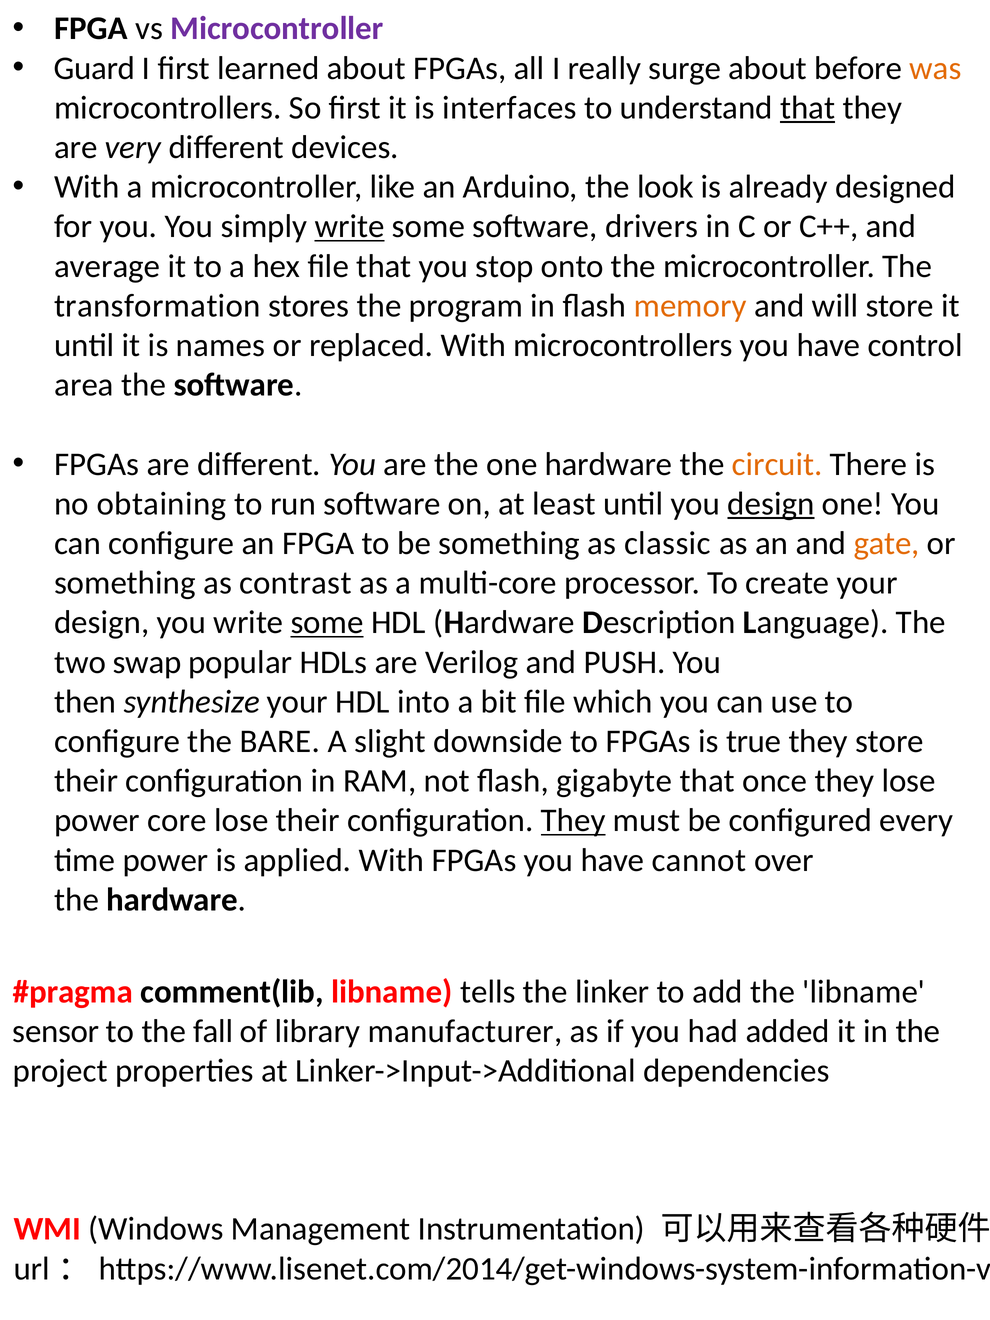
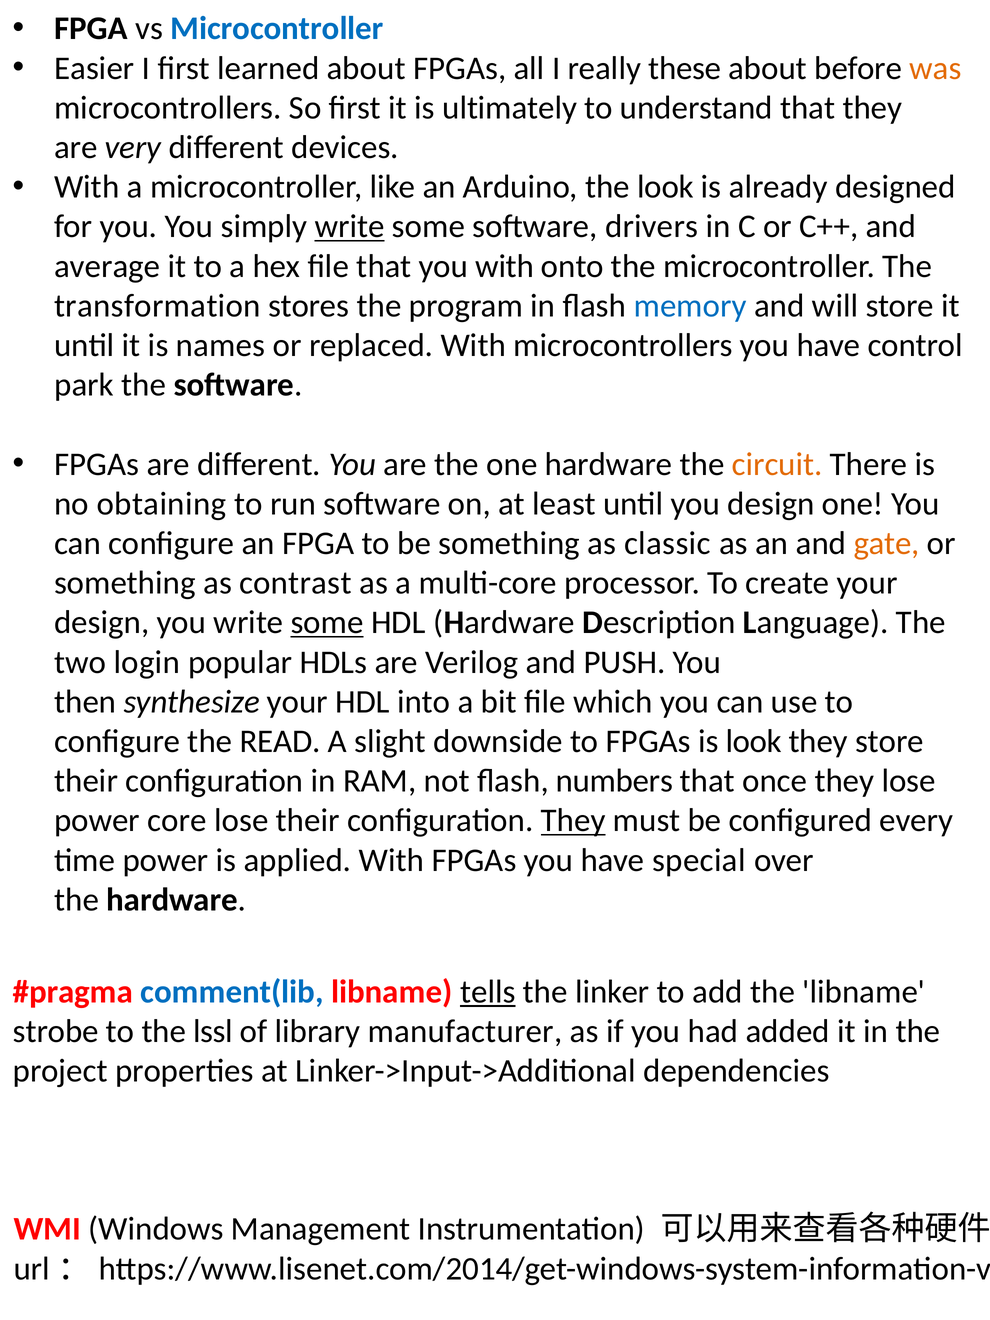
Microcontroller at (277, 29) colour: purple -> blue
Guard: Guard -> Easier
surge: surge -> these
interfaces: interfaces -> ultimately
that at (808, 108) underline: present -> none
you stop: stop -> with
memory colour: orange -> blue
area: area -> park
design at (771, 504) underline: present -> none
swap: swap -> login
BARE: BARE -> READ
is true: true -> look
gigabyte: gigabyte -> numbers
cannot: cannot -> special
comment(lib colour: black -> blue
tells underline: none -> present
sensor: sensor -> strobe
fall: fall -> lssl
